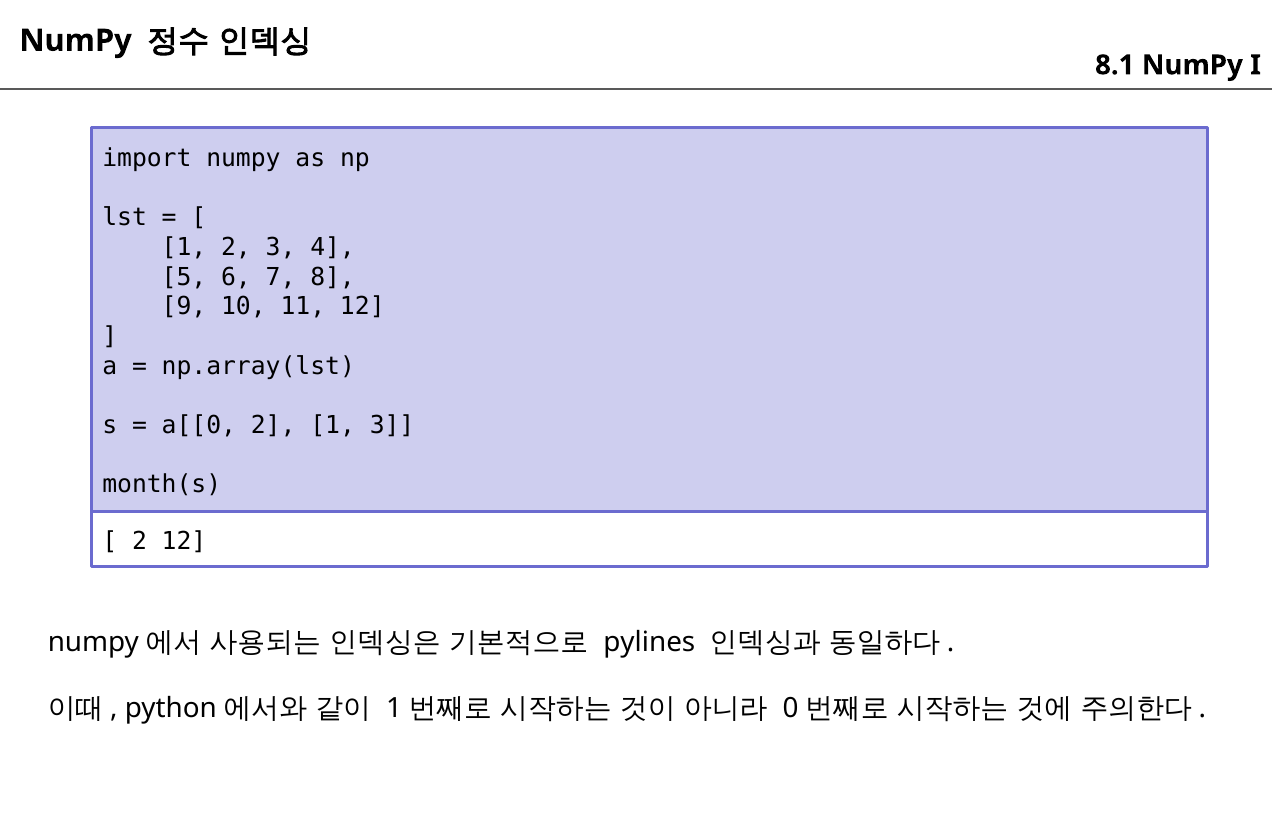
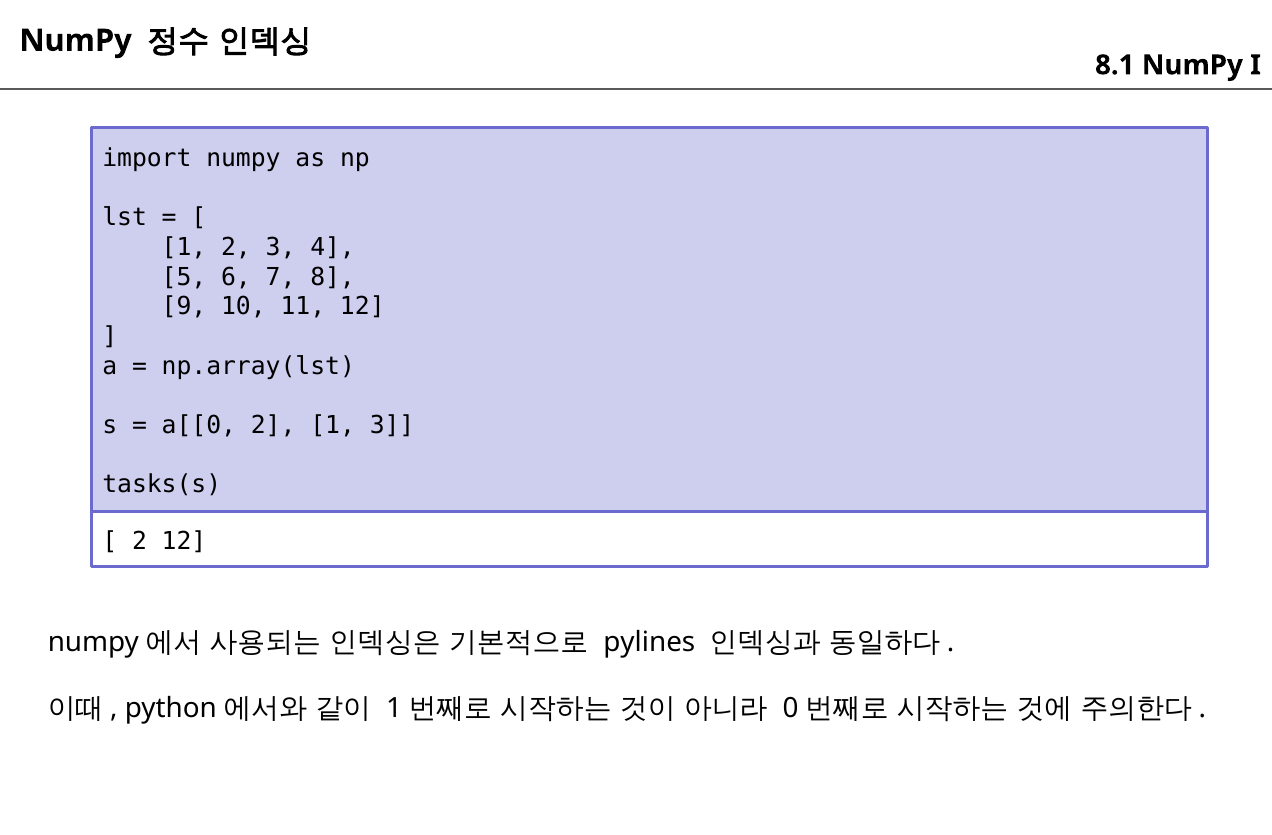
month(s: month(s -> tasks(s
